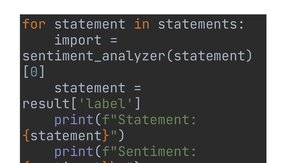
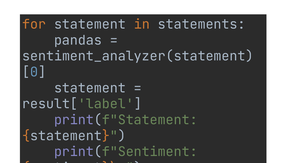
import: import -> pandas
